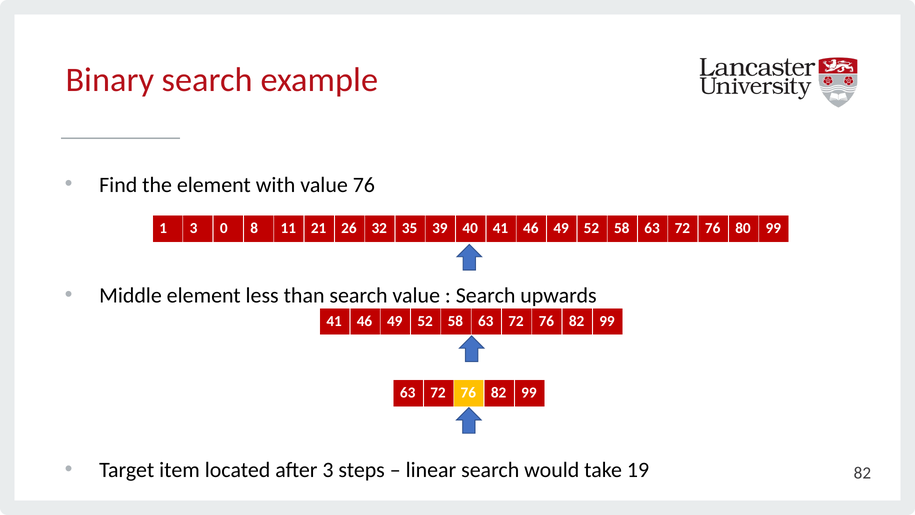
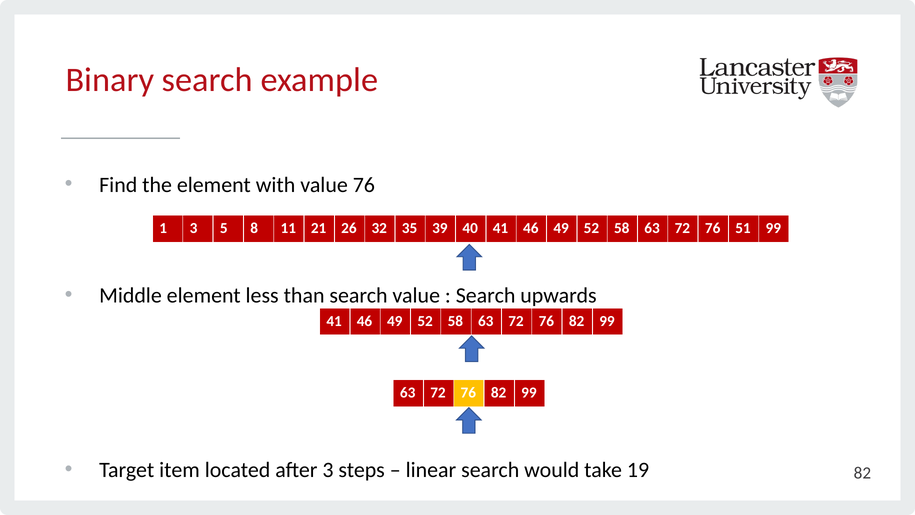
0: 0 -> 5
80: 80 -> 51
